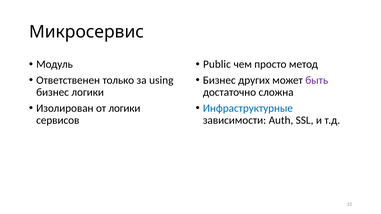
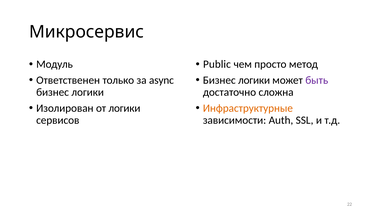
using: using -> async
других at (254, 80): других -> логики
Инфраструктурные colour: blue -> orange
